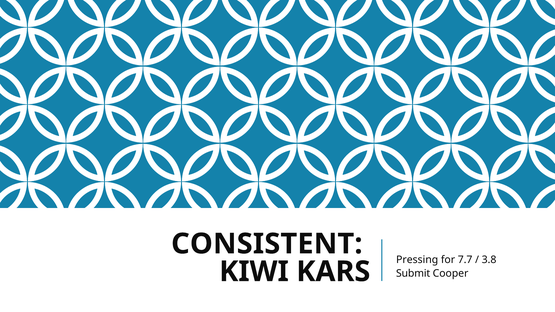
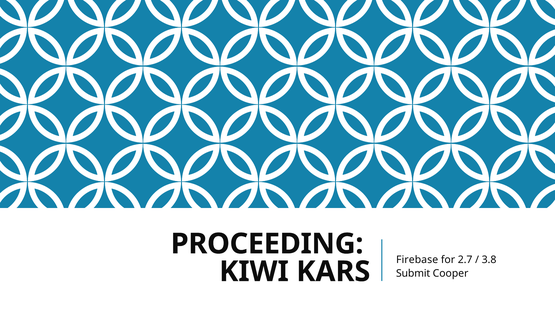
CONSISTENT: CONSISTENT -> PROCEEDING
Pressing: Pressing -> Firebase
7.7: 7.7 -> 2.7
